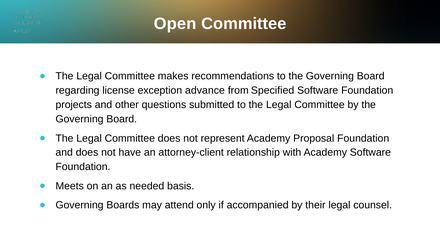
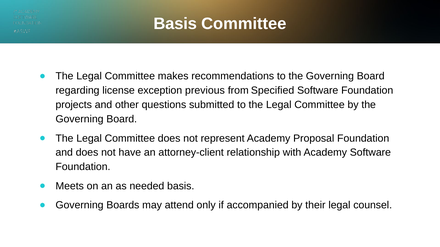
Open at (175, 24): Open -> Basis
advance: advance -> previous
